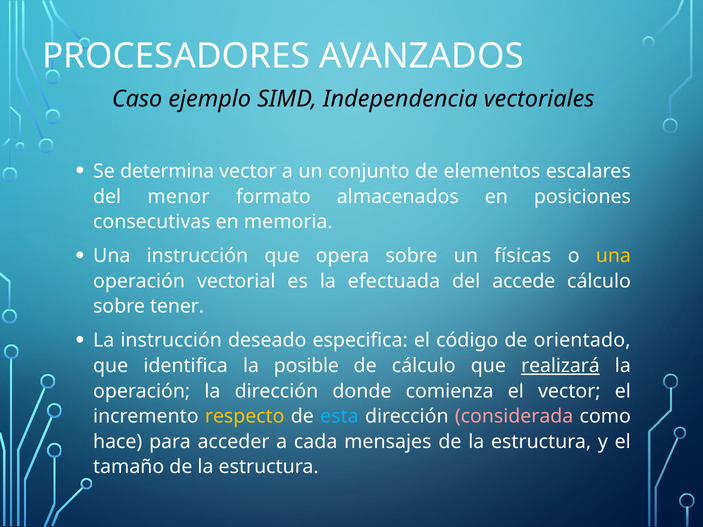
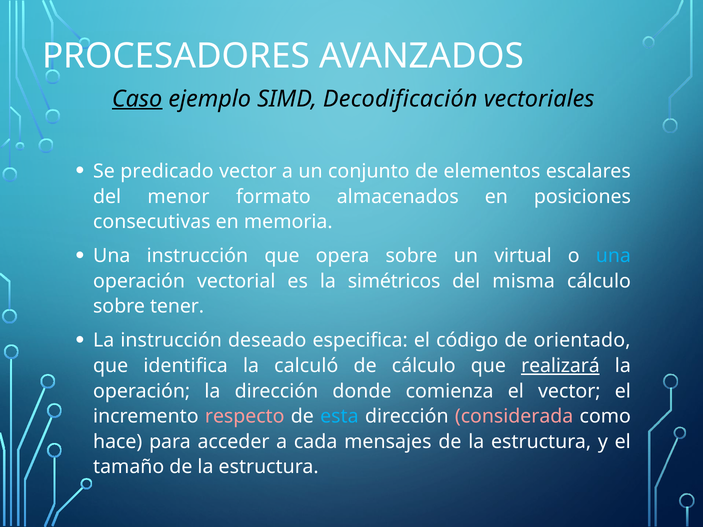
Caso underline: none -> present
Independencia: Independencia -> Decodificación
determina: determina -> predicado
físicas: físicas -> virtual
una at (613, 256) colour: yellow -> light blue
efectuada: efectuada -> simétricos
accede: accede -> misma
posible: posible -> calculó
respecto colour: yellow -> pink
